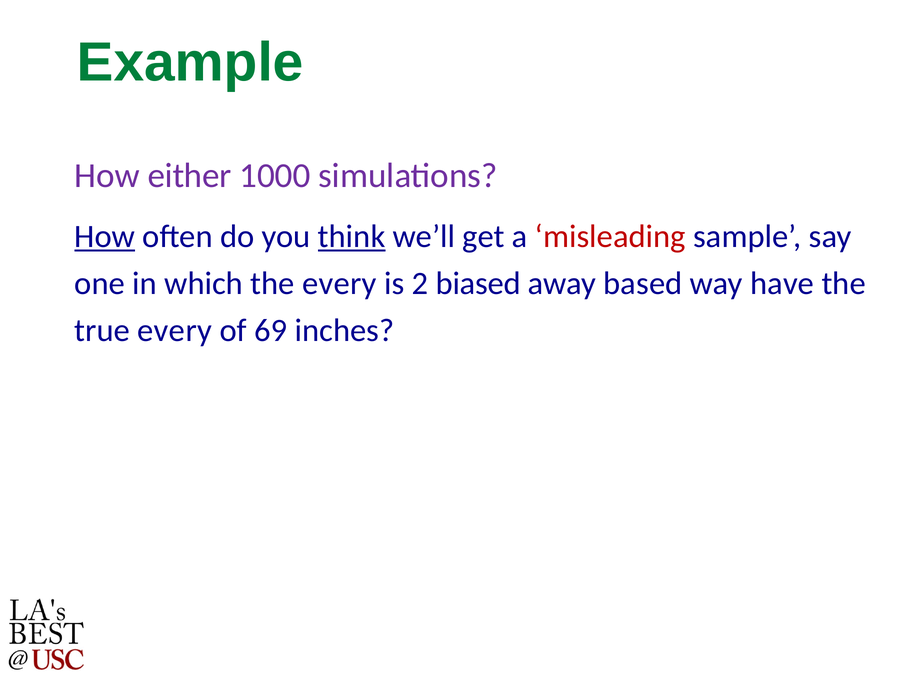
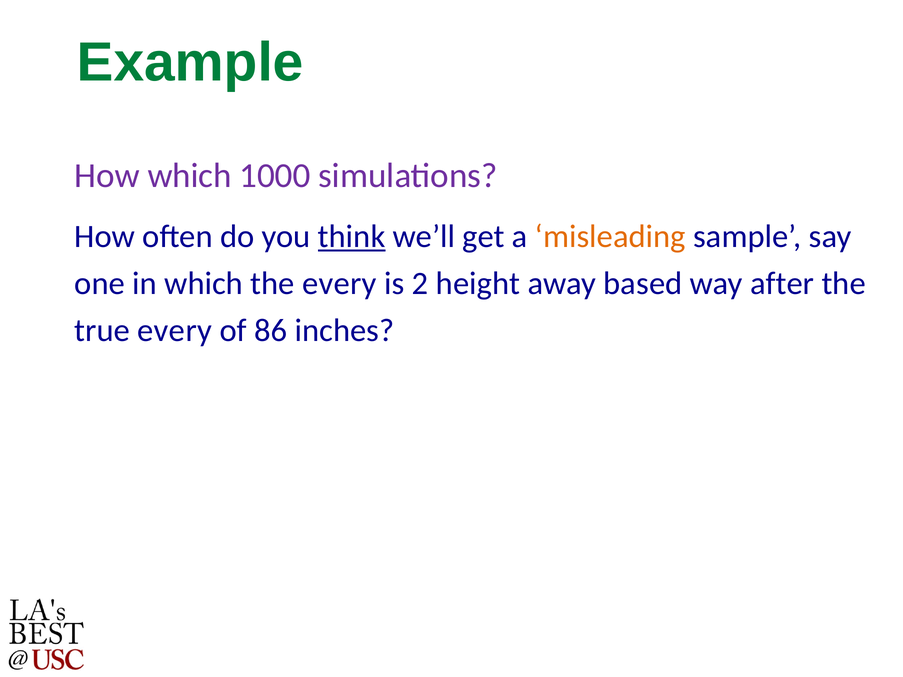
How either: either -> which
How at (105, 237) underline: present -> none
misleading colour: red -> orange
biased: biased -> height
have: have -> after
69: 69 -> 86
